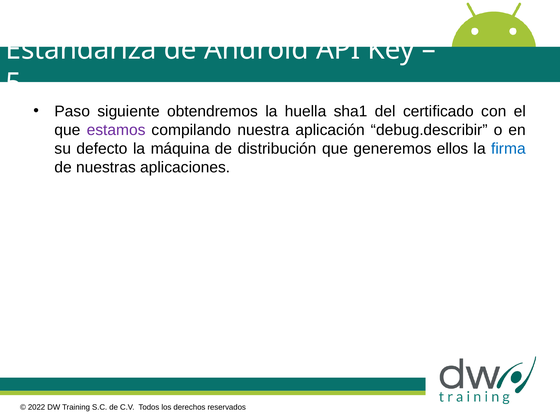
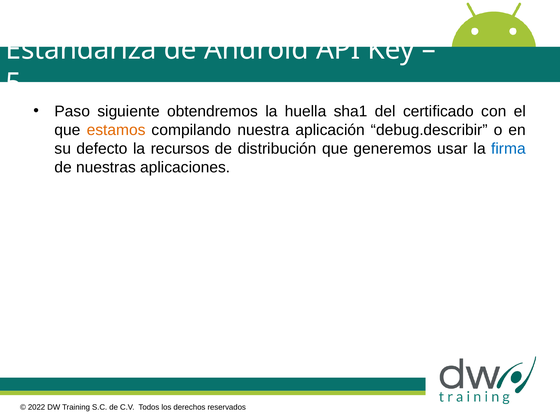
estamos colour: purple -> orange
máquina: máquina -> recursos
ellos: ellos -> usar
